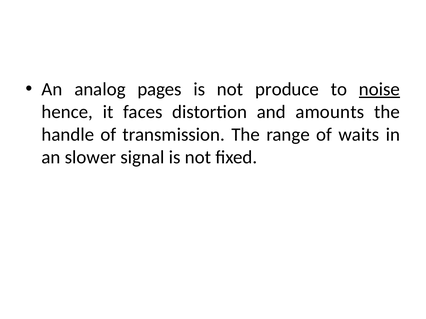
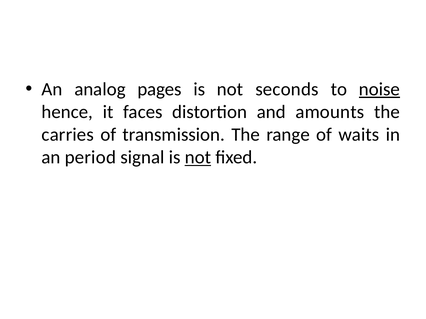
produce: produce -> seconds
handle: handle -> carries
slower: slower -> period
not at (198, 158) underline: none -> present
